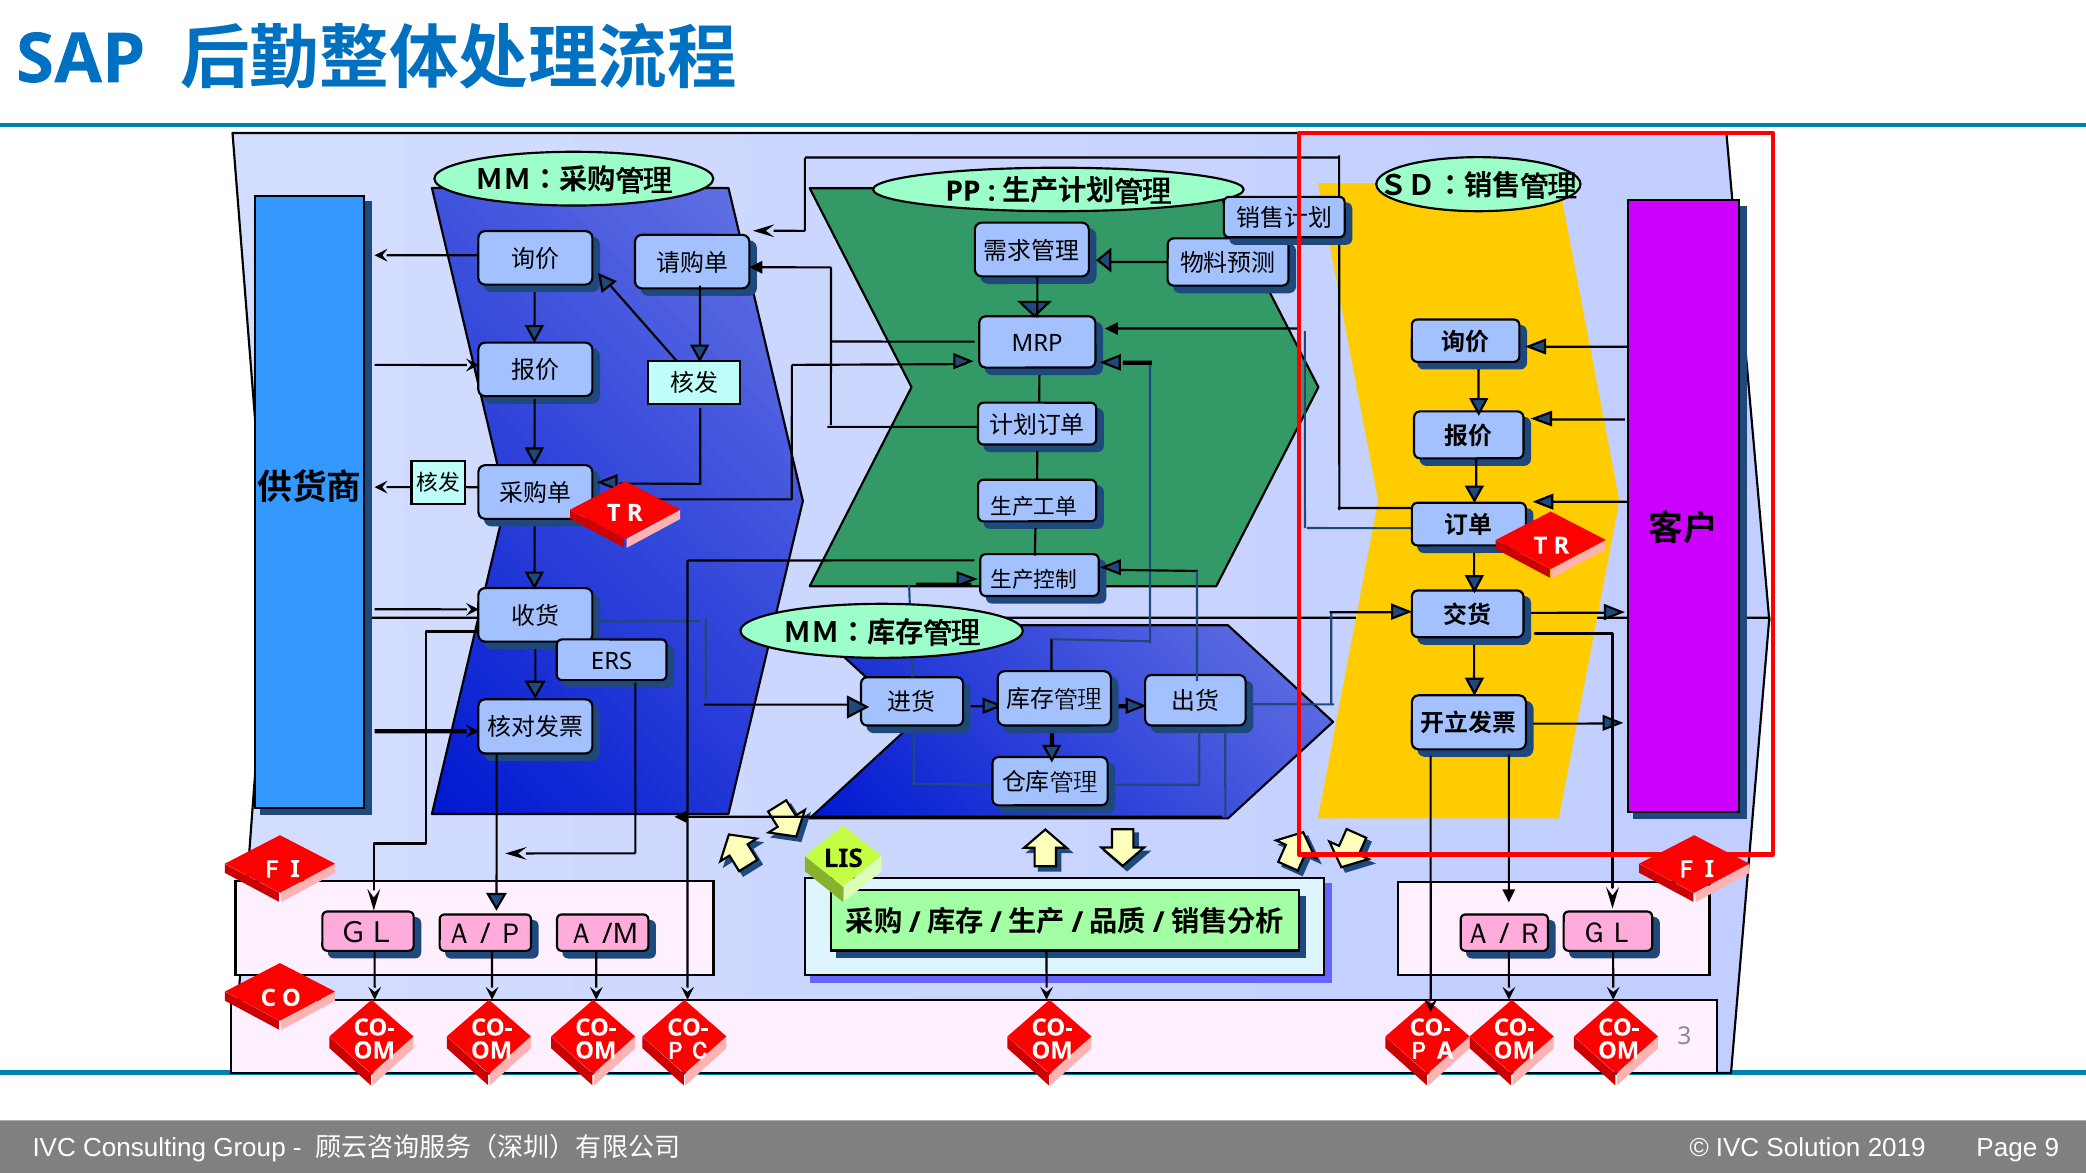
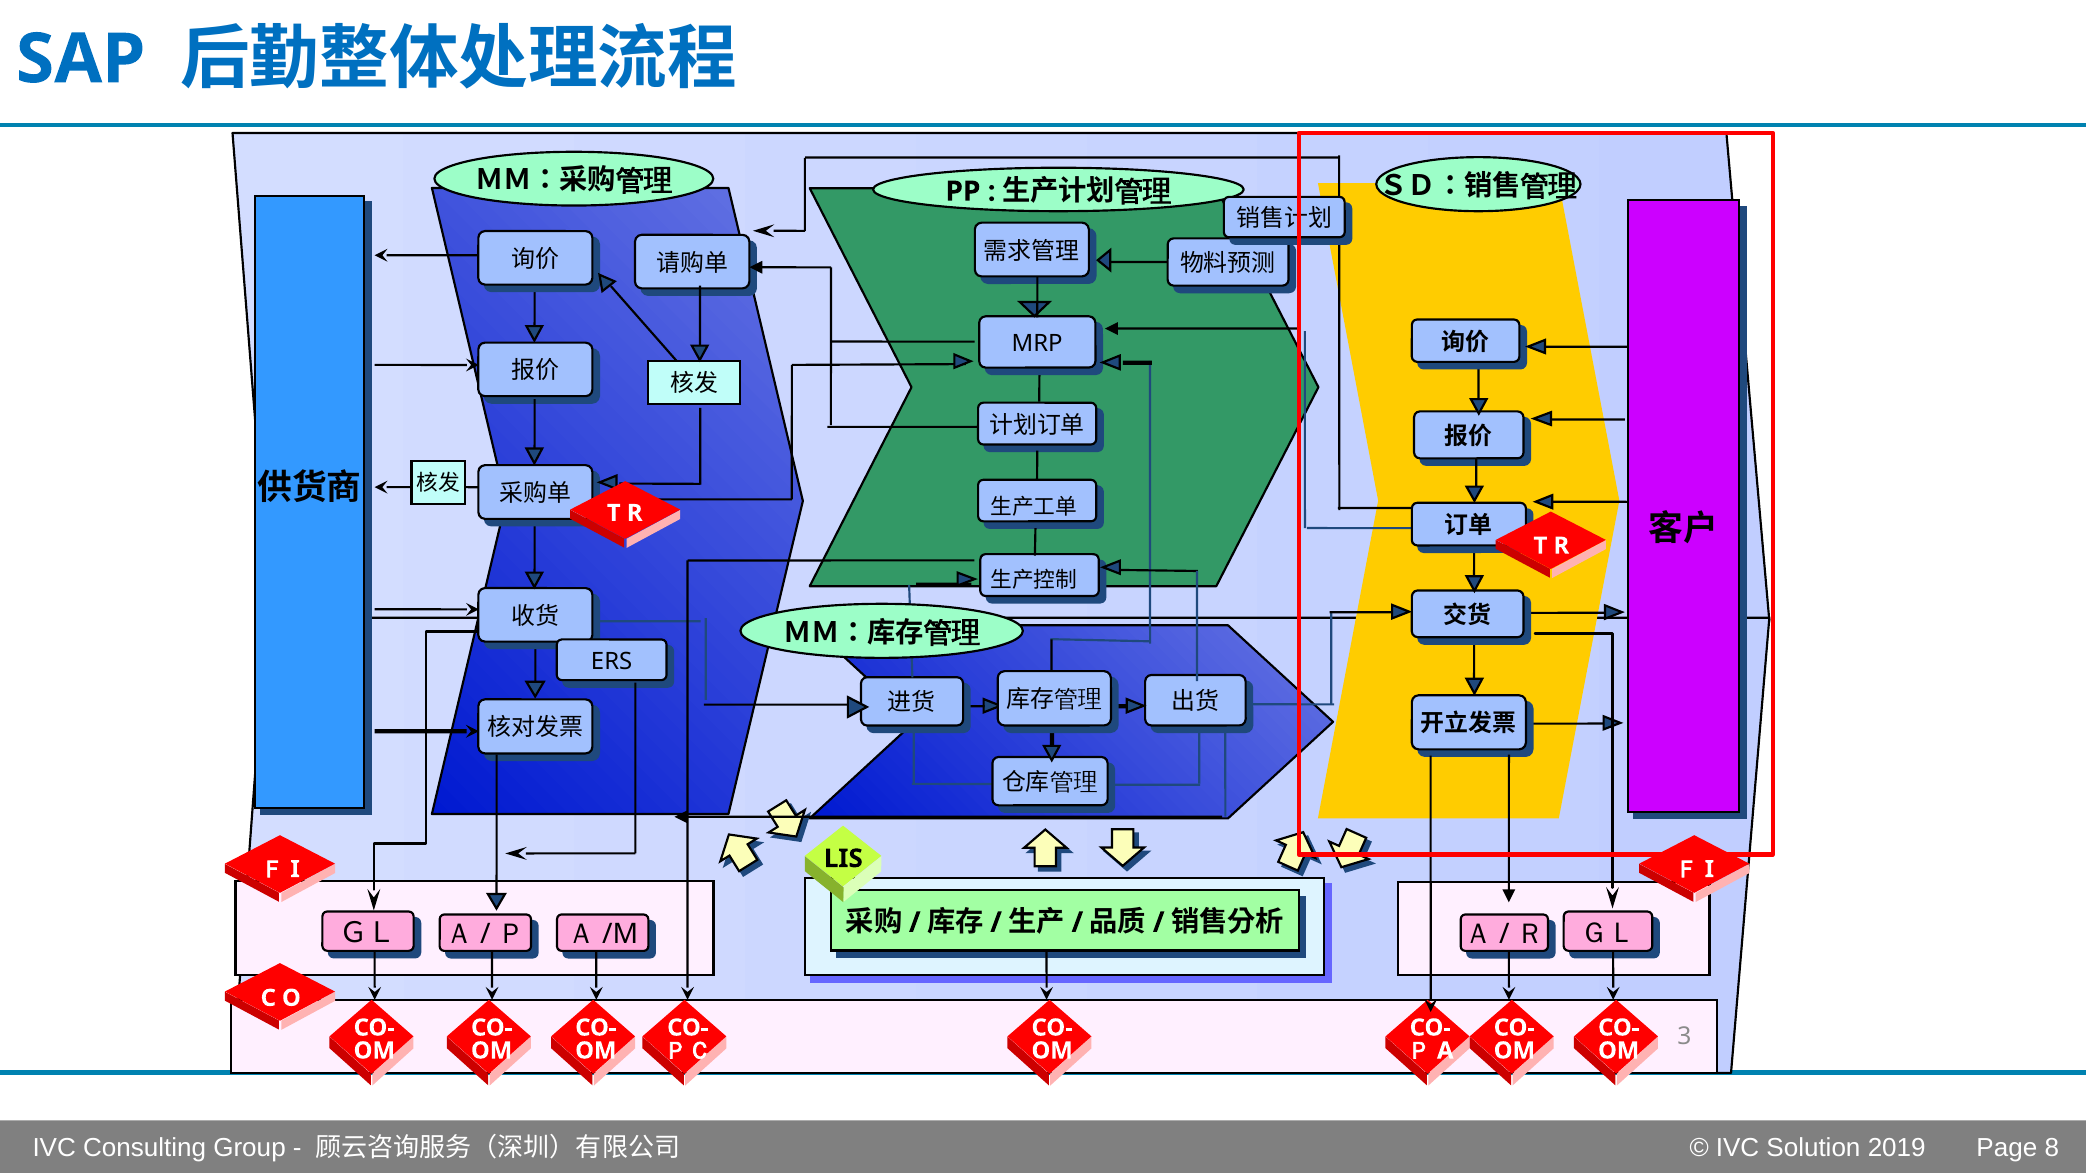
9: 9 -> 8
